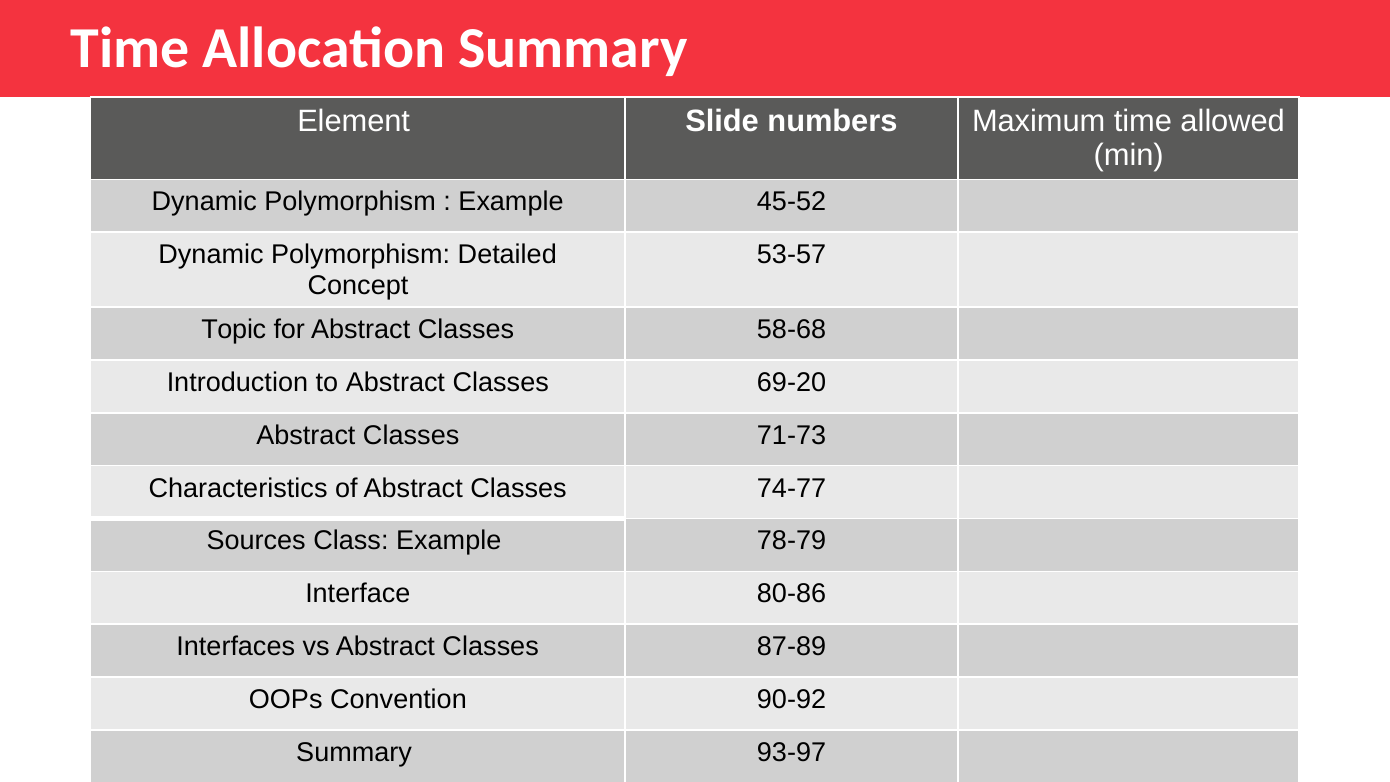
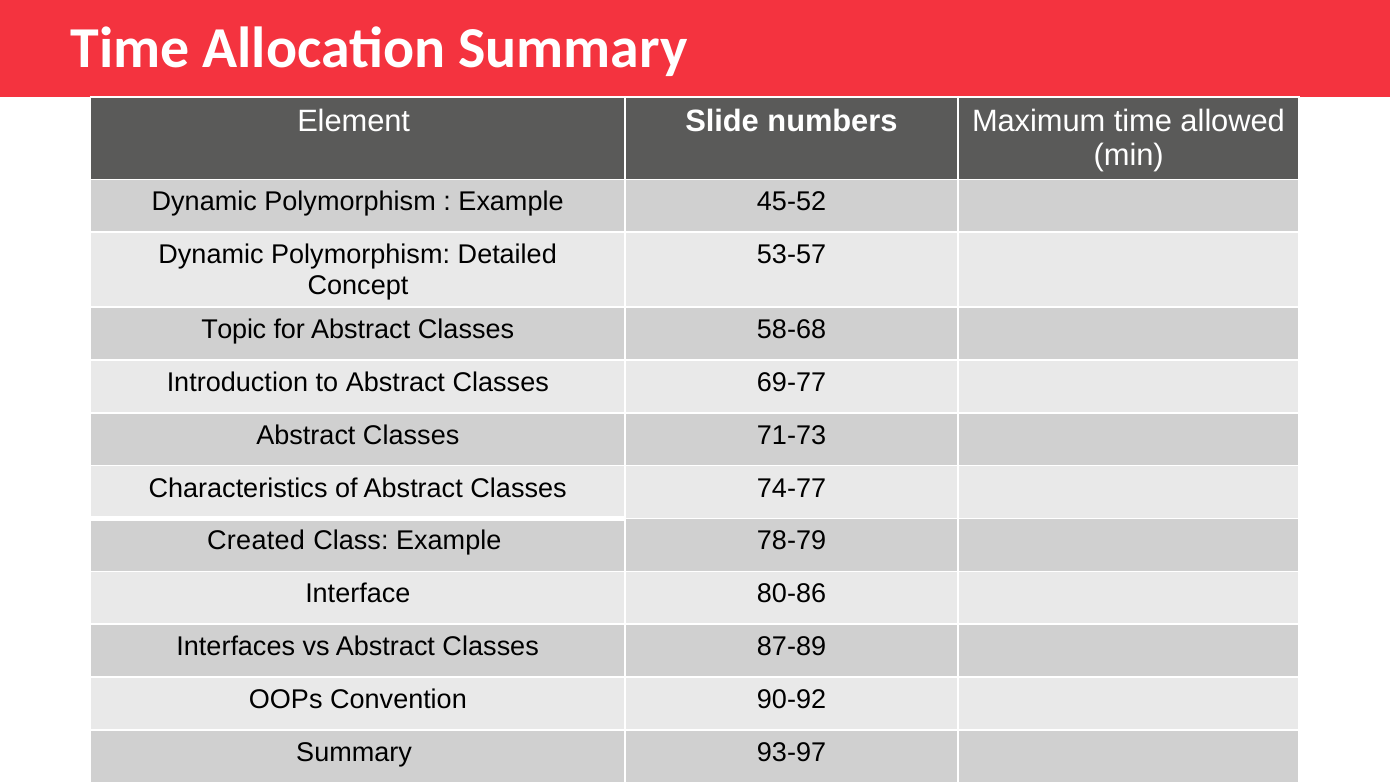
69-20: 69-20 -> 69-77
Sources: Sources -> Created
